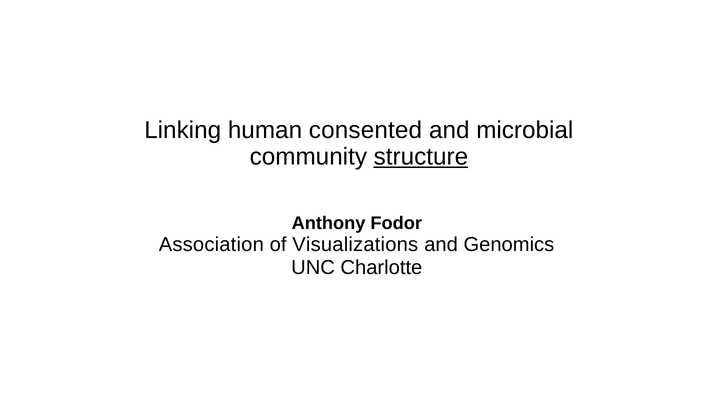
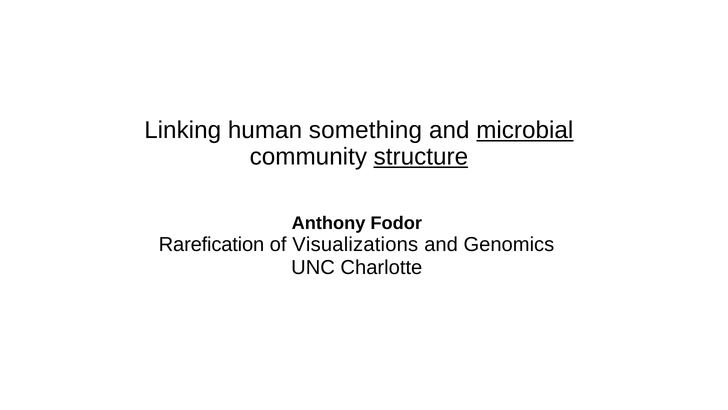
consented: consented -> something
microbial underline: none -> present
Association: Association -> Rarefication
